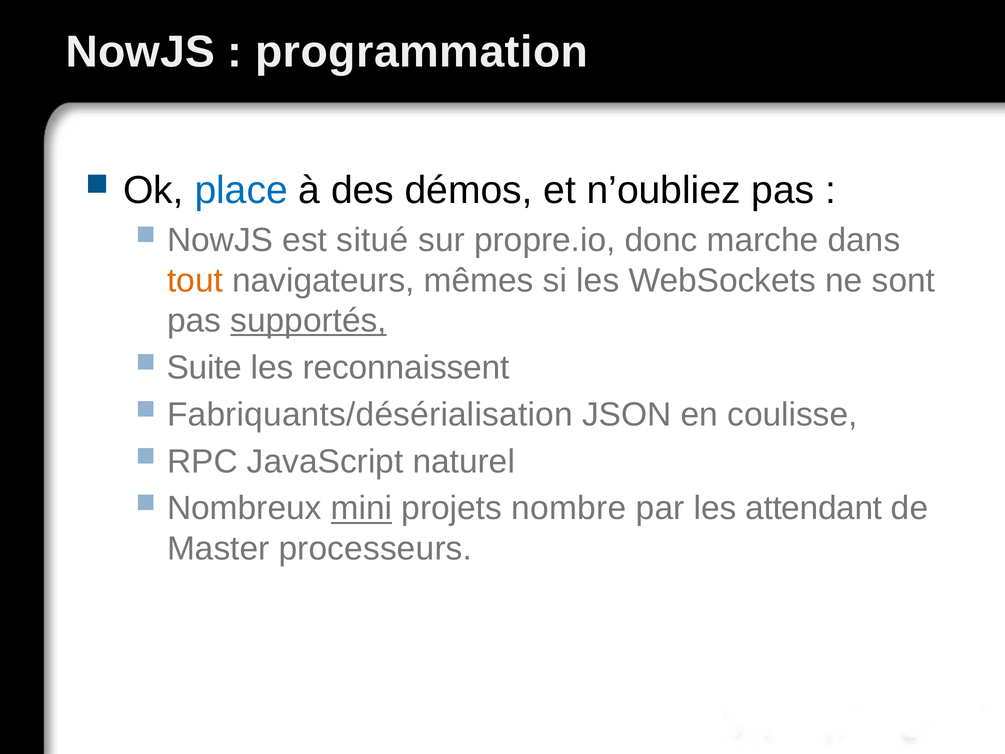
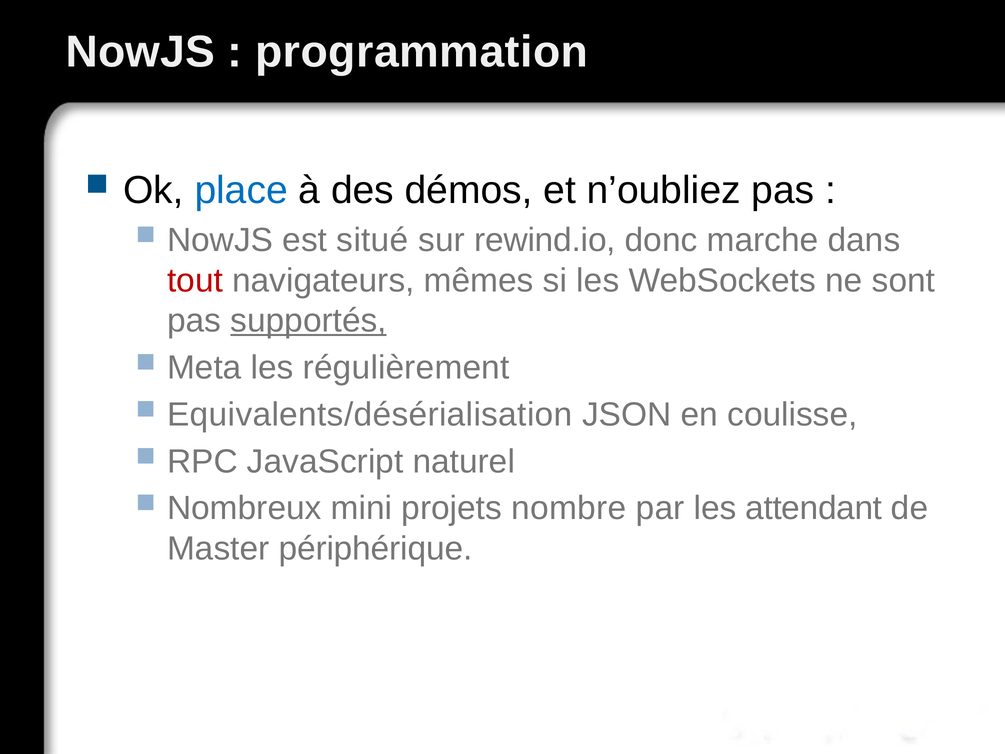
propre.io: propre.io -> rewind.io
tout colour: orange -> red
Suite: Suite -> Meta
reconnaissent: reconnaissent -> régulièrement
Fabriquants/désérialisation: Fabriquants/désérialisation -> Equivalents/désérialisation
mini underline: present -> none
processeurs: processeurs -> périphérique
